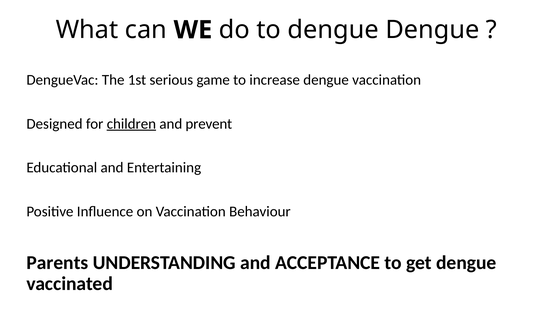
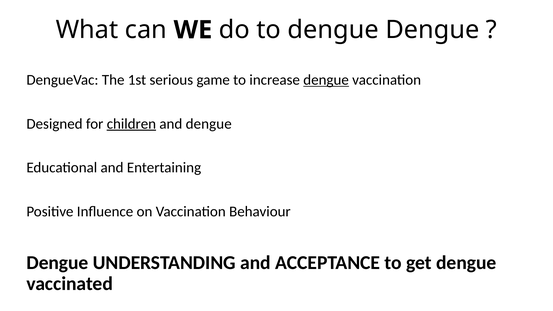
dengue at (326, 80) underline: none -> present
and prevent: prevent -> dengue
Parents at (57, 263): Parents -> Dengue
